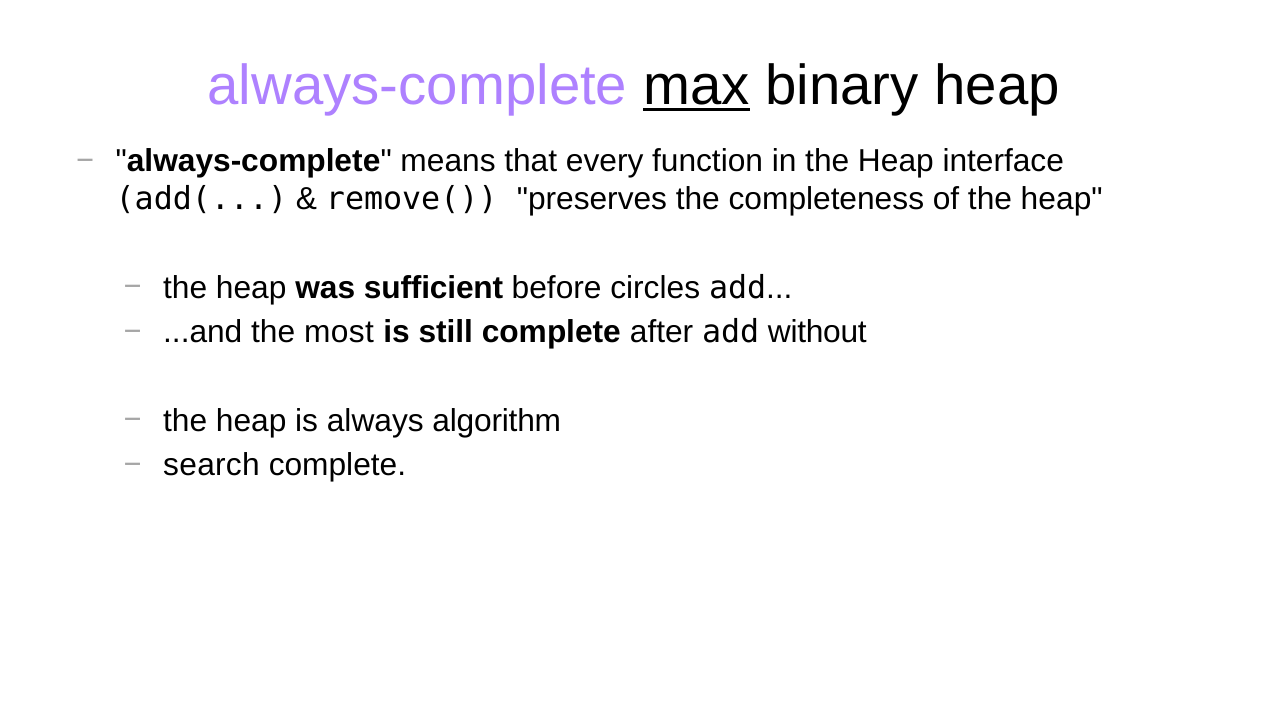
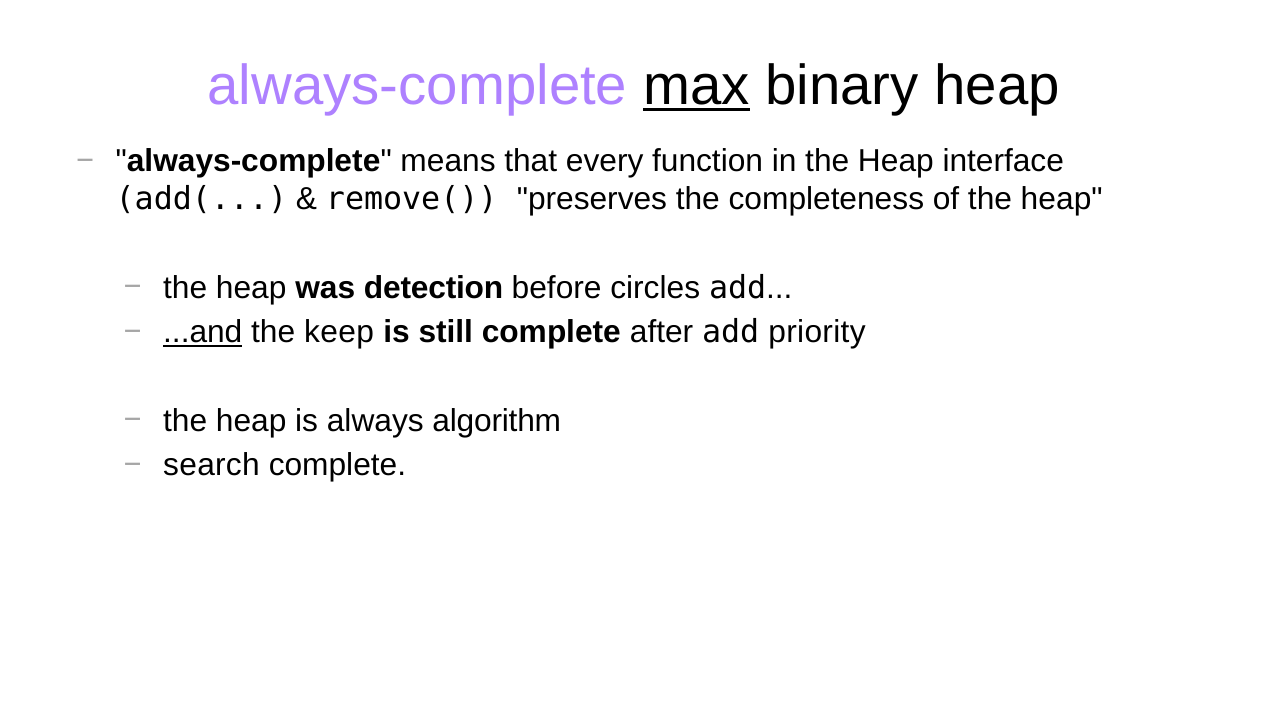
sufficient: sufficient -> detection
...and underline: none -> present
most: most -> keep
without: without -> priority
